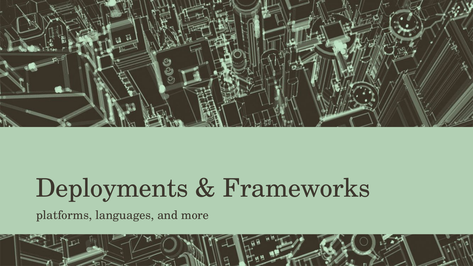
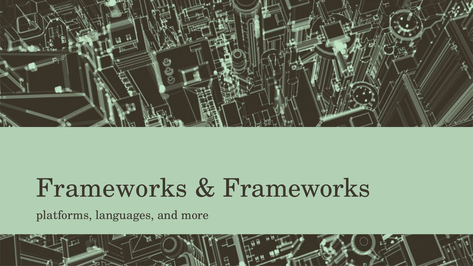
Deployments at (112, 189): Deployments -> Frameworks
